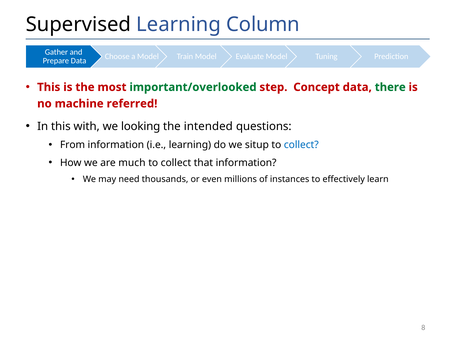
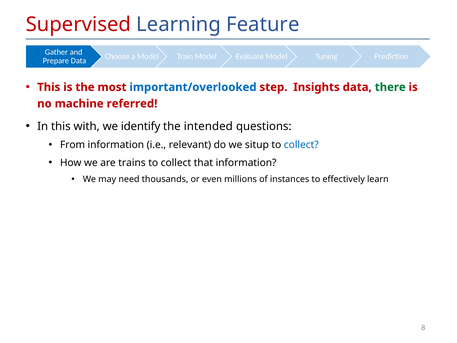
Supervised colour: black -> red
Column: Column -> Feature
important/overlooked colour: green -> blue
Concept: Concept -> Insights
looking: looking -> identify
i.e learning: learning -> relevant
much: much -> trains
